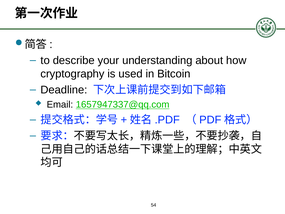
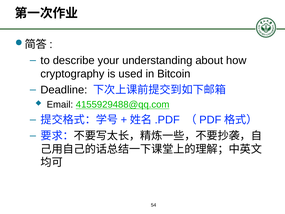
1657947337@qq.com: 1657947337@qq.com -> 4155929488@qq.com
